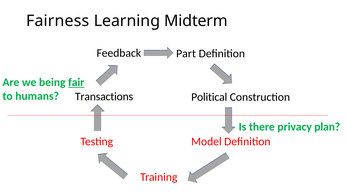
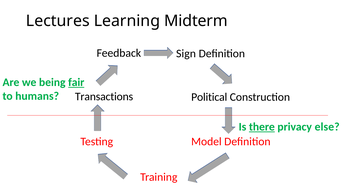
Fairness: Fairness -> Lectures
Part: Part -> Sign
there underline: none -> present
plan: plan -> else
